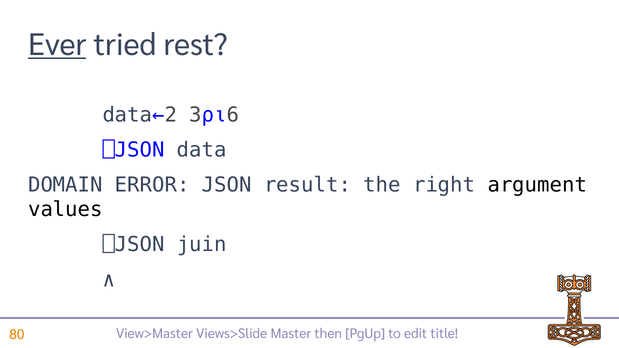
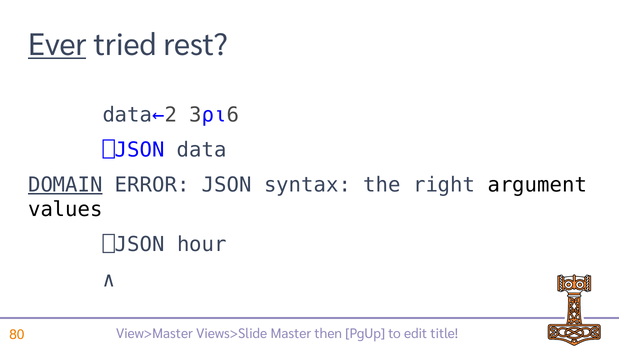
DOMAIN underline: none -> present
result: result -> syntax
juin: juin -> hour
